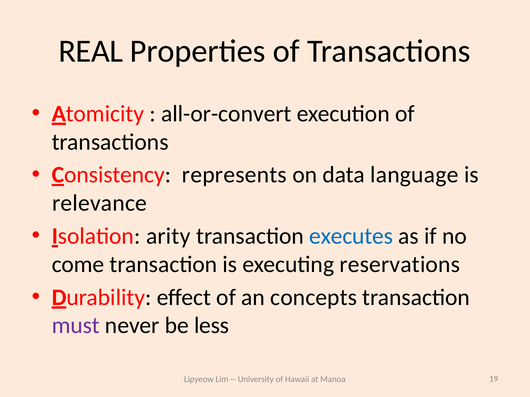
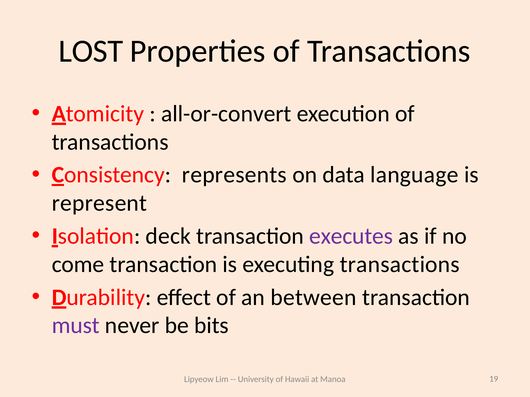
REAL: REAL -> LOST
relevance: relevance -> represent
arity: arity -> deck
executes colour: blue -> purple
executing reservations: reservations -> transactions
concepts: concepts -> between
less: less -> bits
